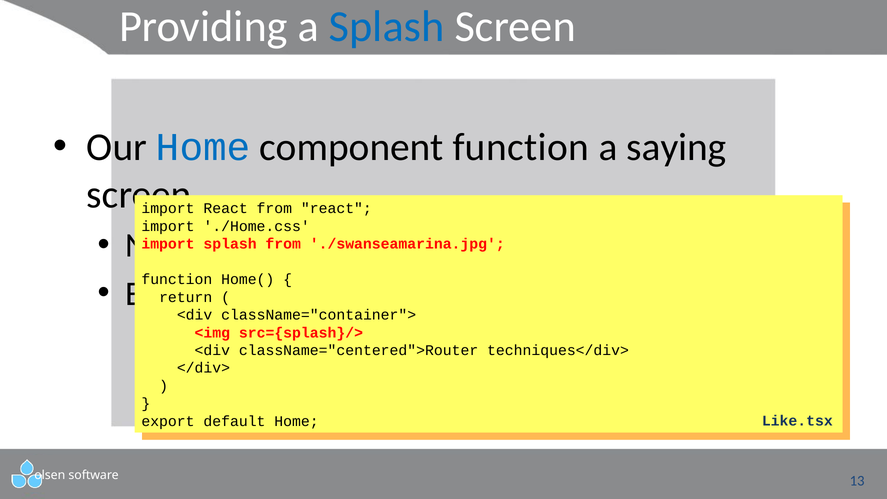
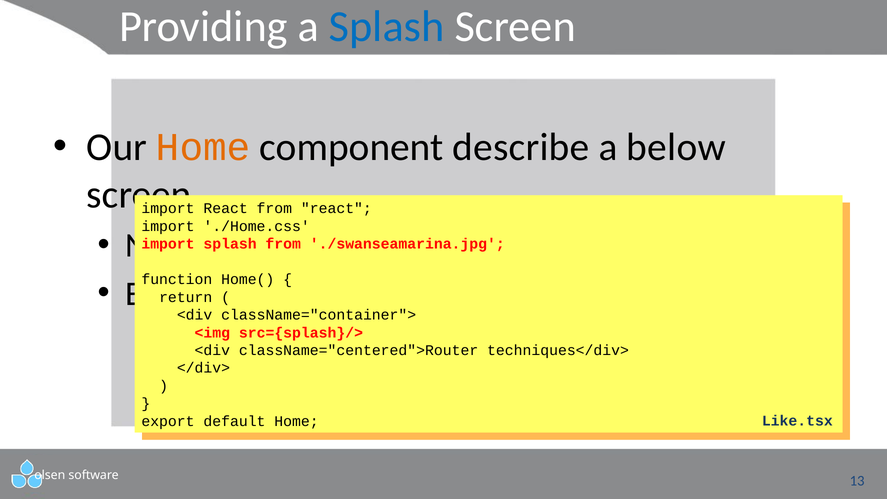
Home at (203, 147) colour: blue -> orange
component function: function -> describe
saying: saying -> below
